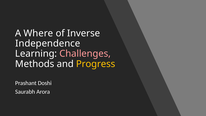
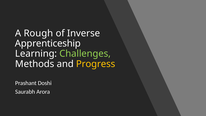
Where: Where -> Rough
Independence: Independence -> Apprenticeship
Challenges colour: pink -> light green
